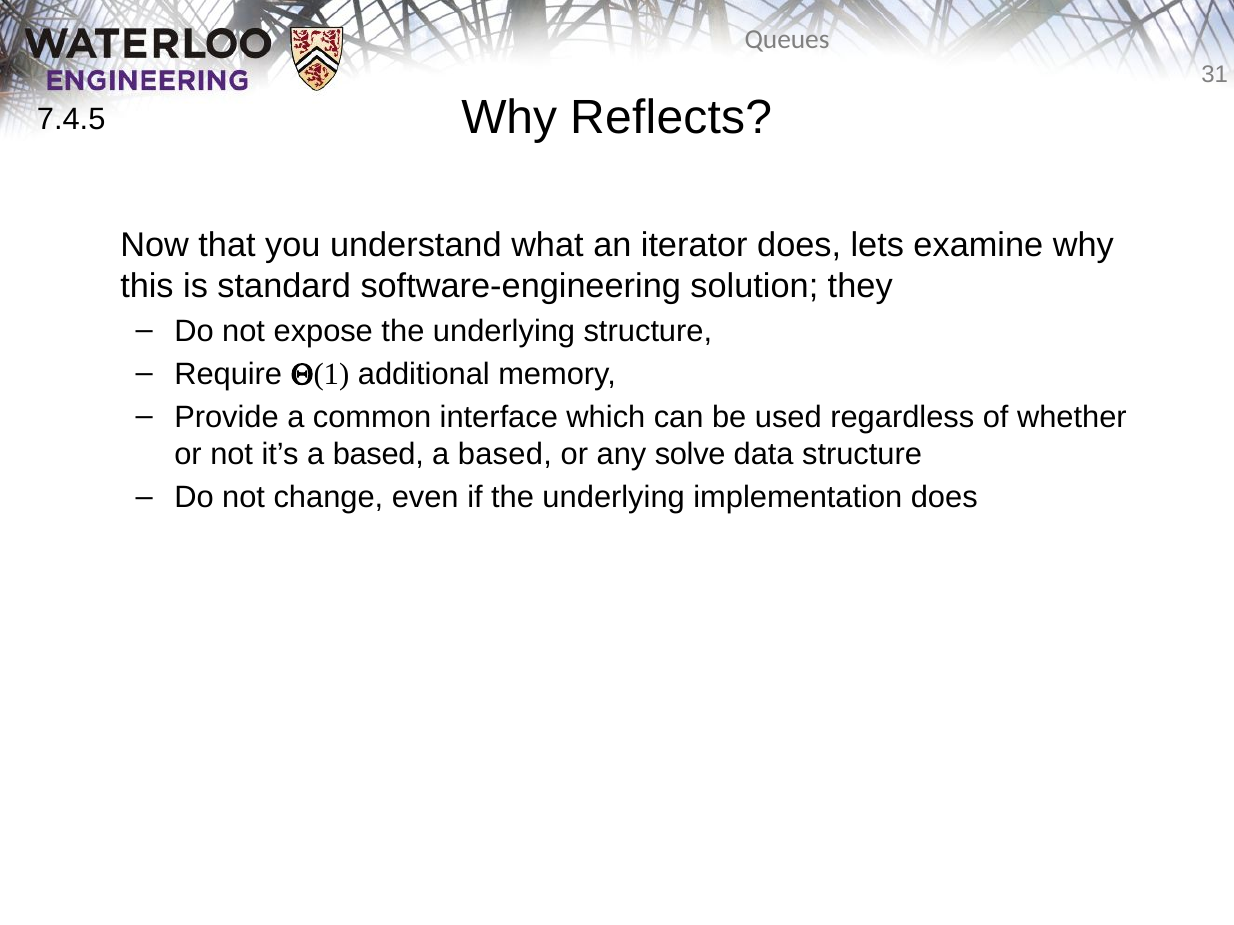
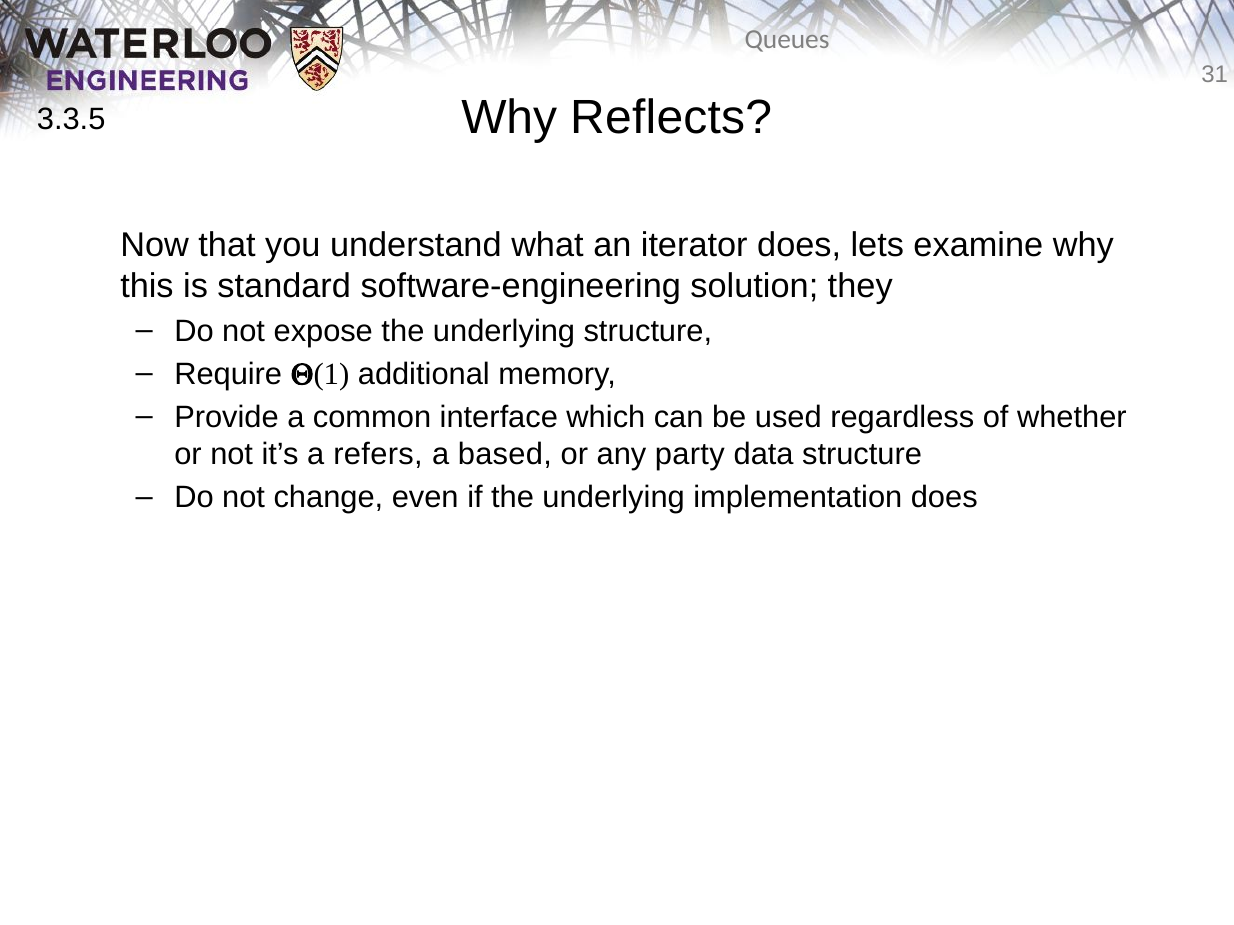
7.4.5: 7.4.5 -> 3.3.5
it’s a based: based -> refers
solve: solve -> party
